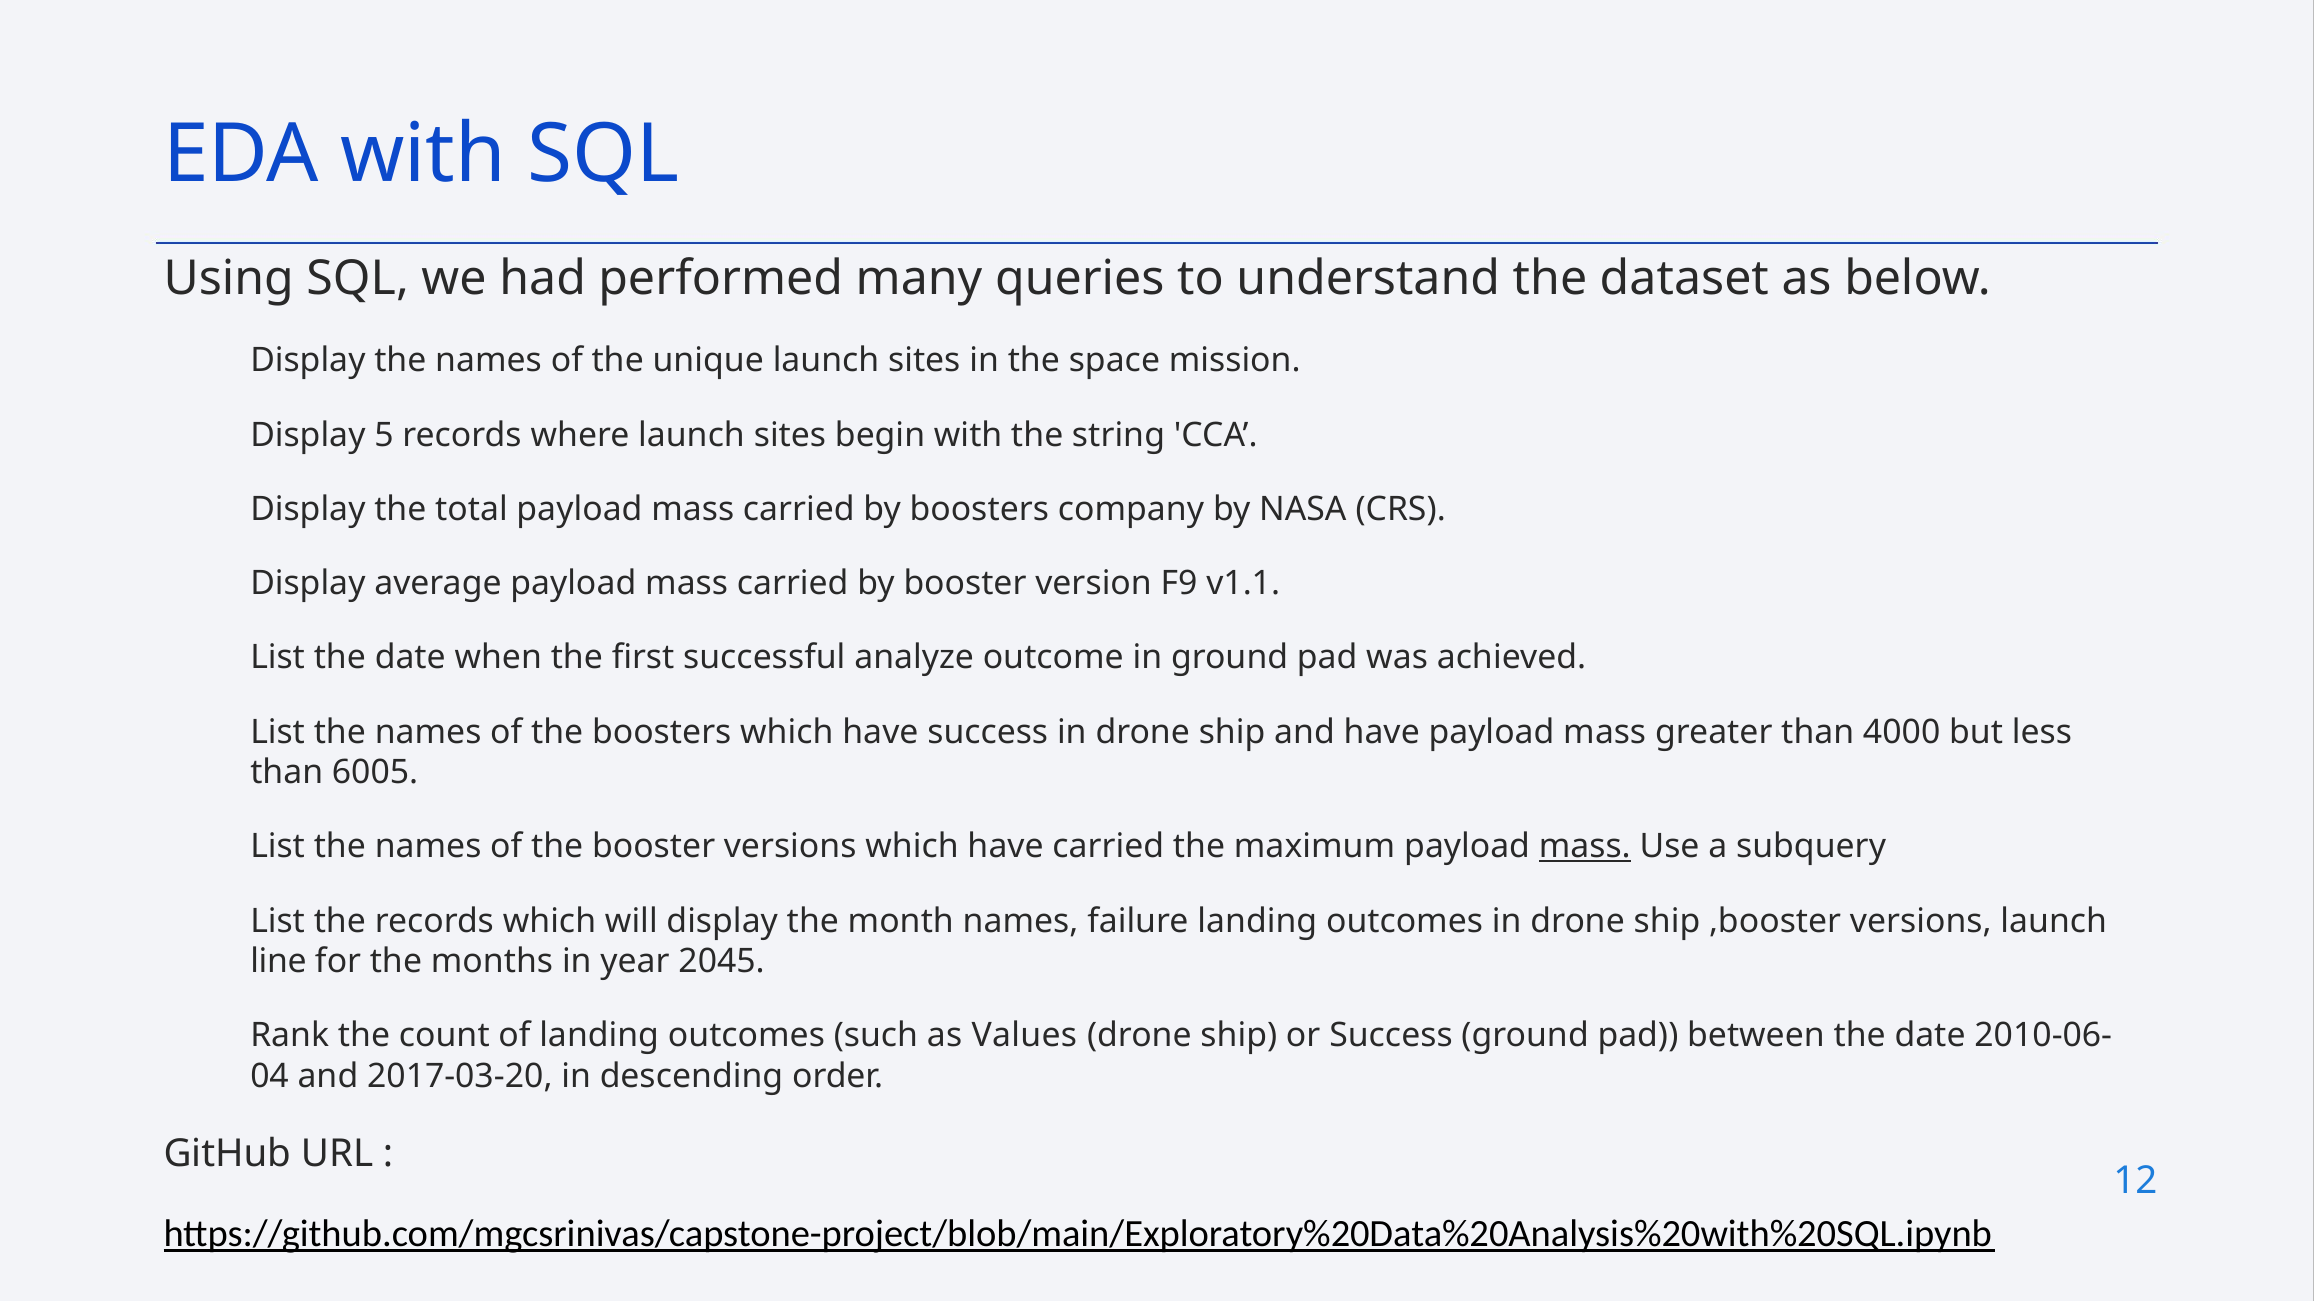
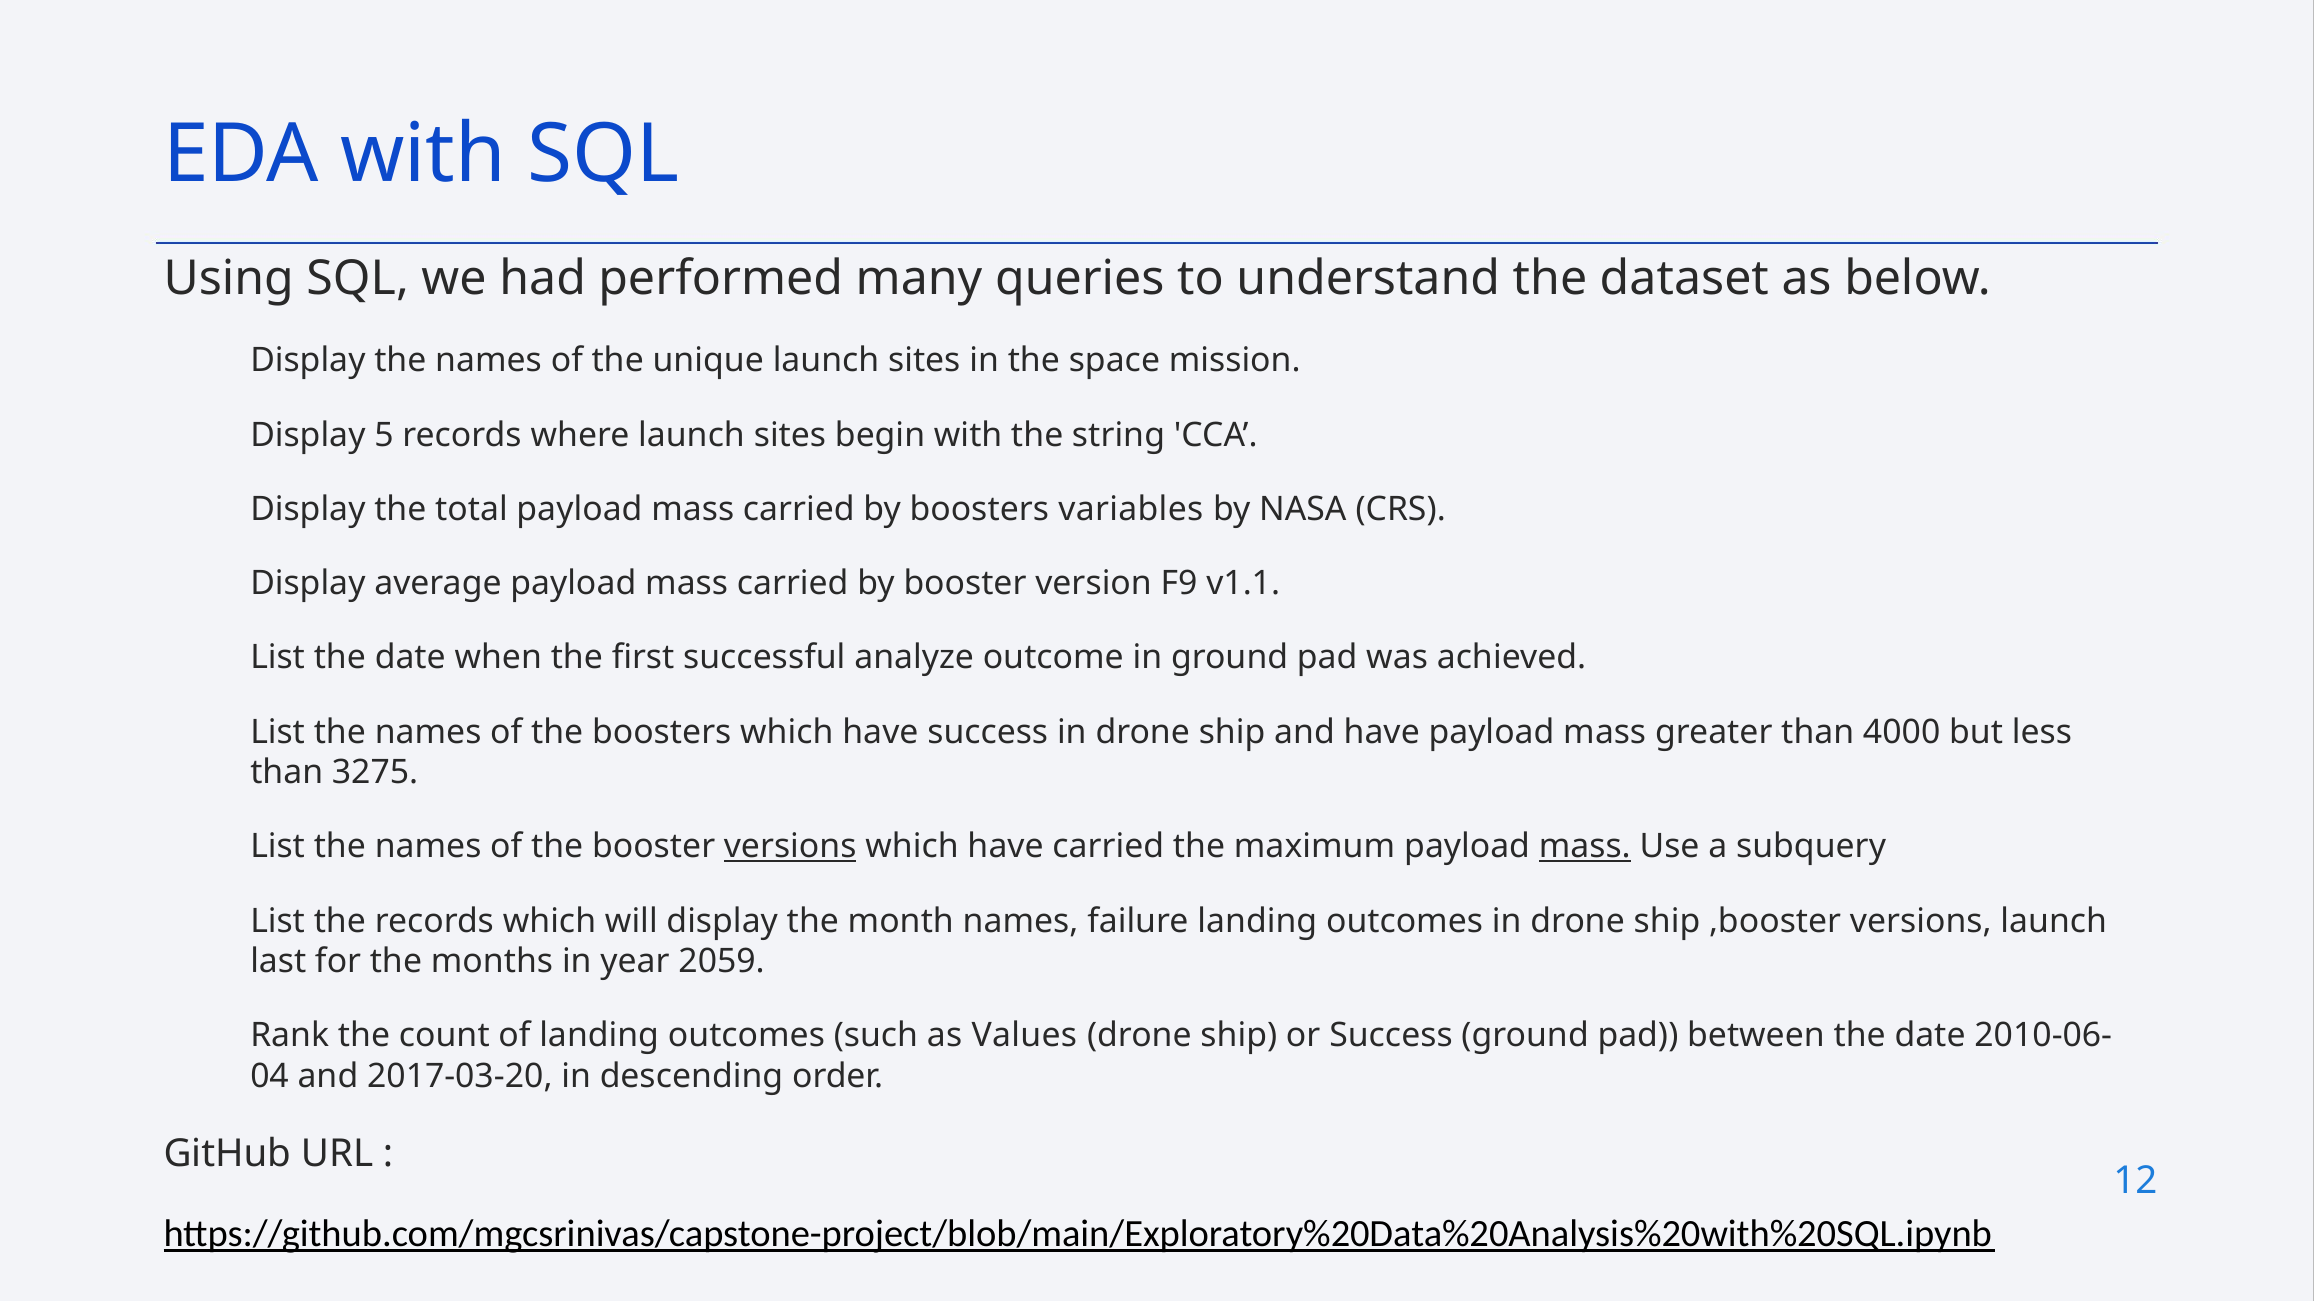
company: company -> variables
6005: 6005 -> 3275
versions at (790, 847) underline: none -> present
line: line -> last
2045: 2045 -> 2059
